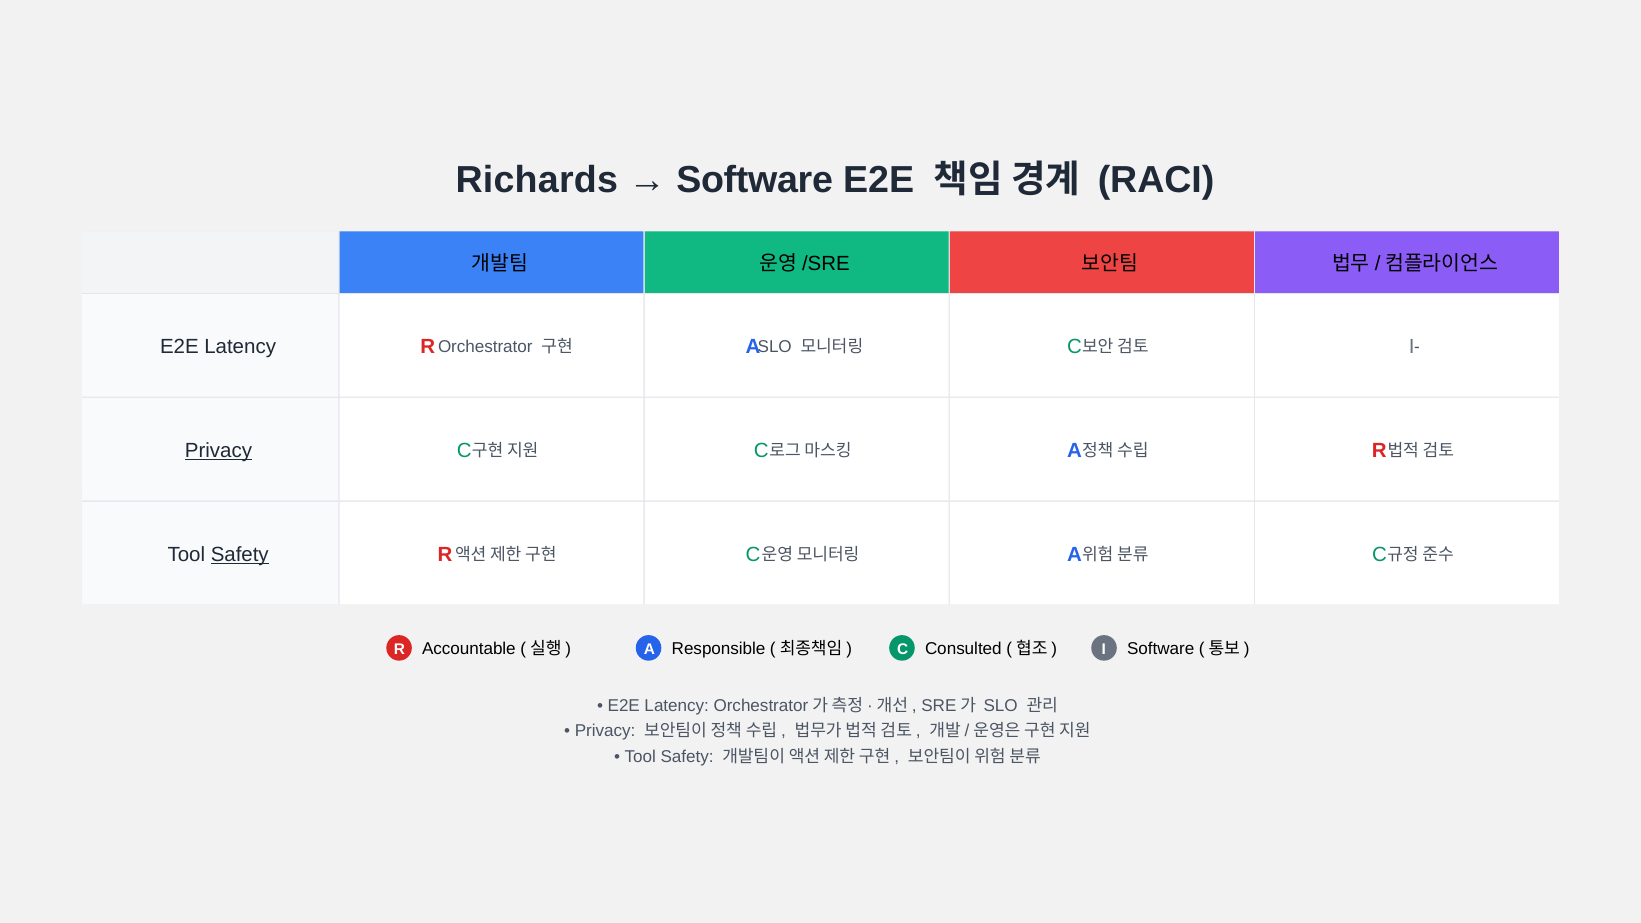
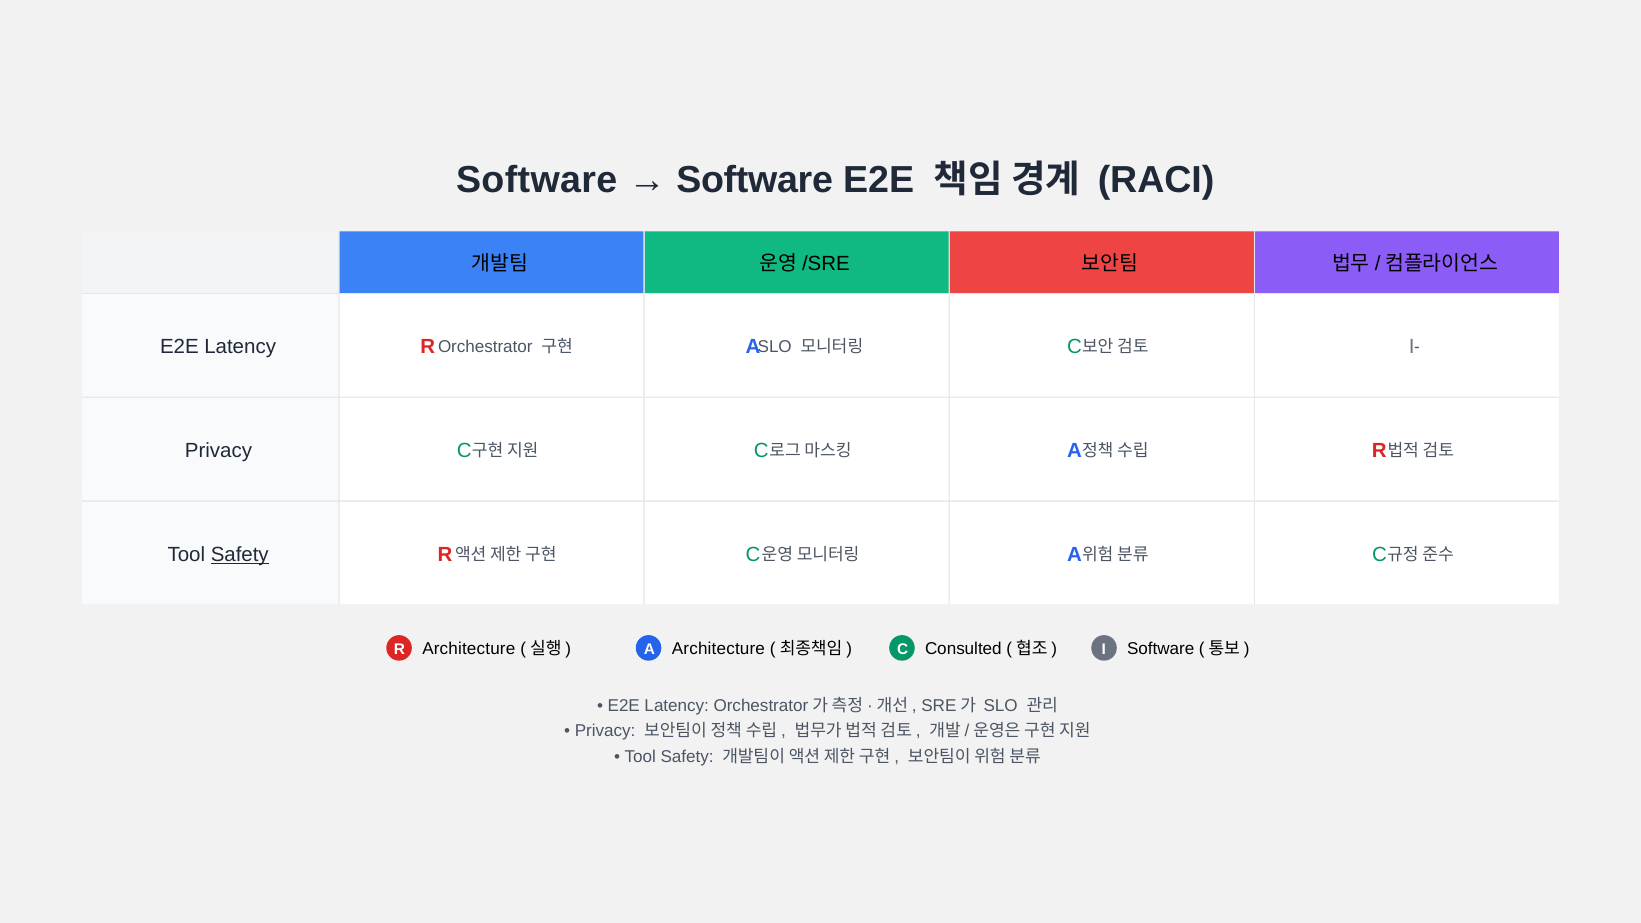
Richards at (537, 180): Richards -> Software
Privacy at (219, 451) underline: present -> none
Accountable at (469, 649): Accountable -> Architecture
Responsible at (719, 649): Responsible -> Architecture
